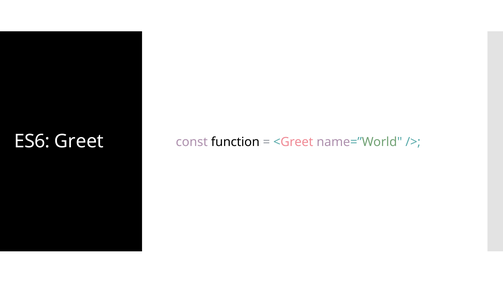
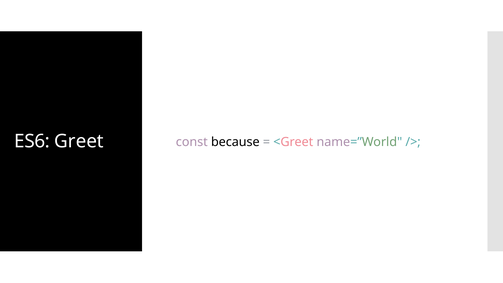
function: function -> because
